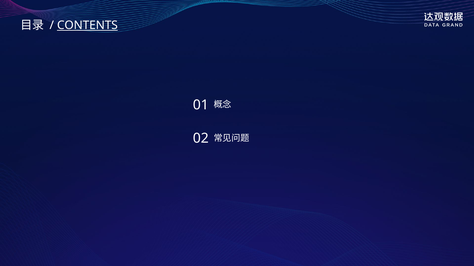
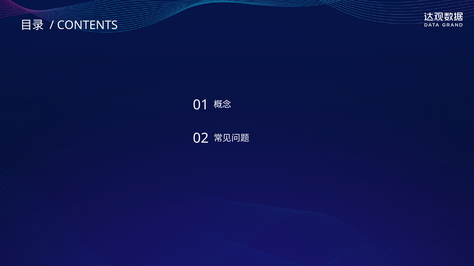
CONTENTS underline: present -> none
